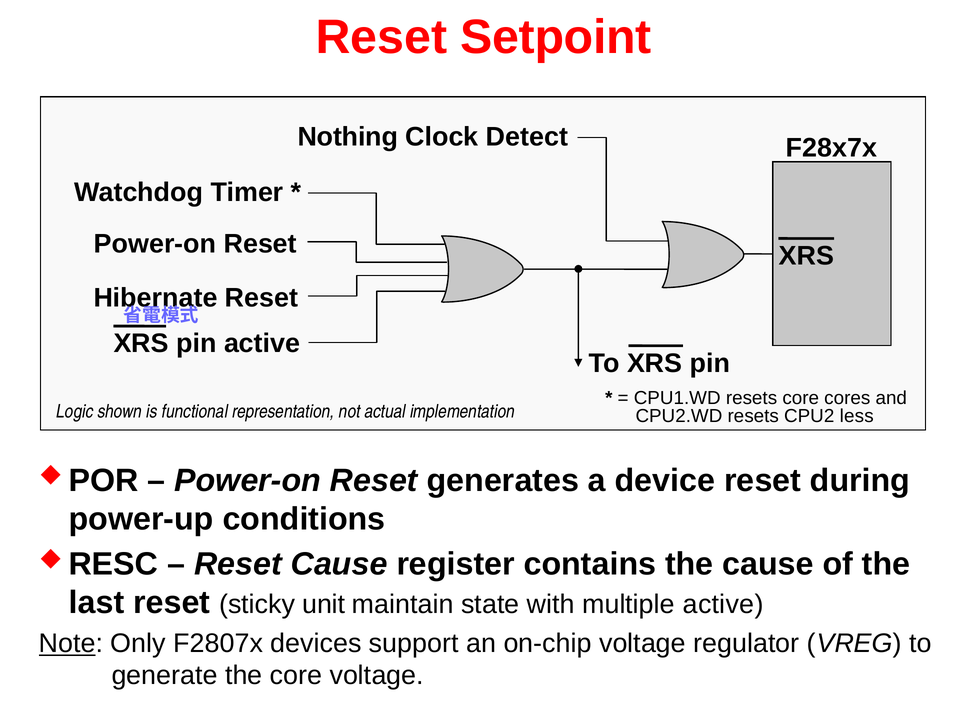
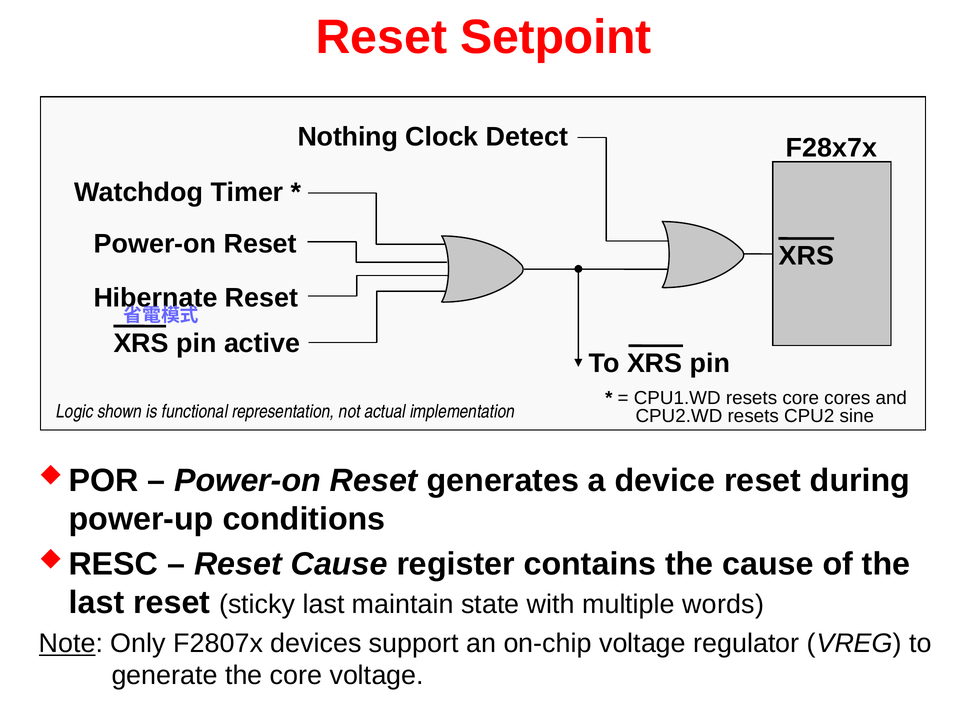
less: less -> sine
sticky unit: unit -> last
multiple active: active -> words
